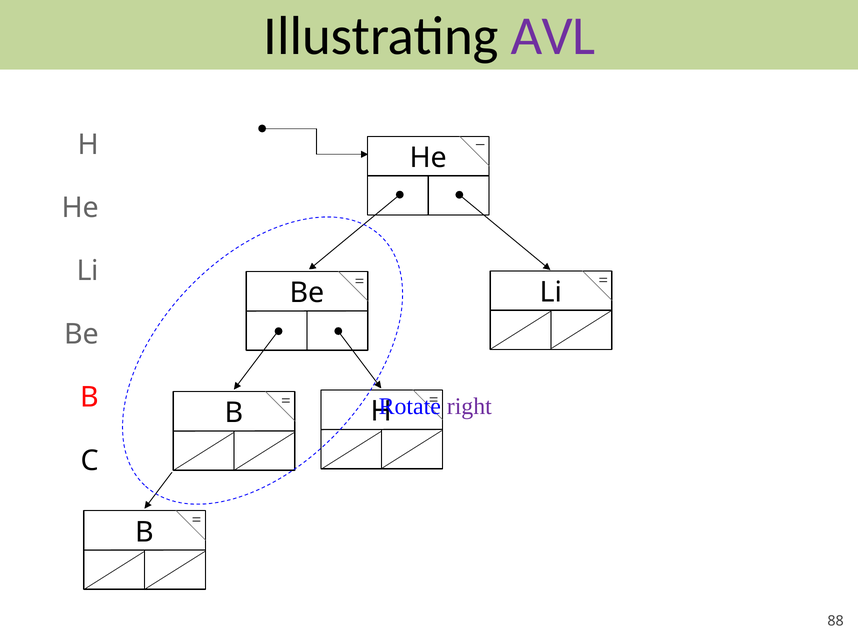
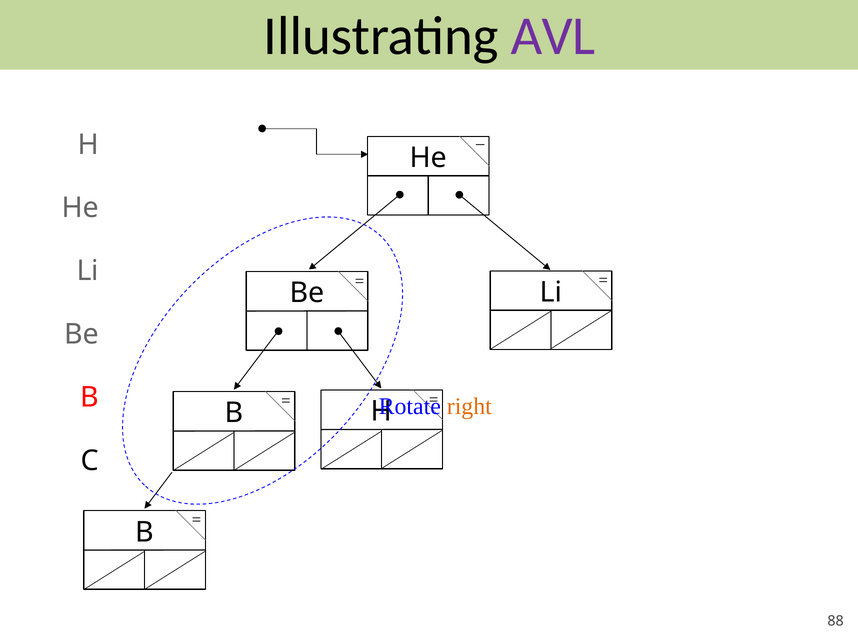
right colour: purple -> orange
